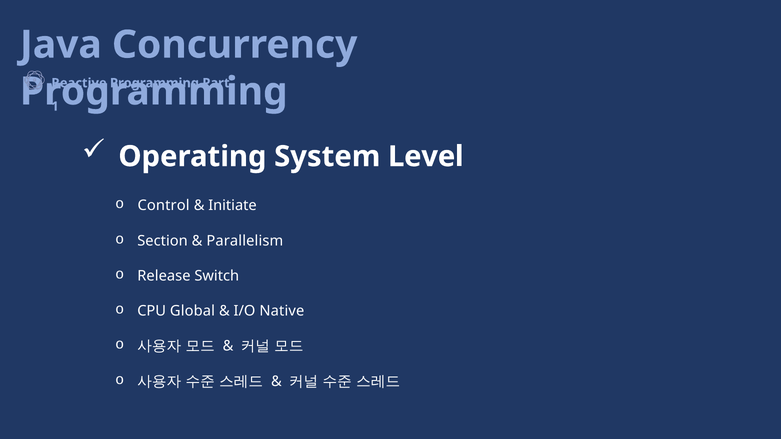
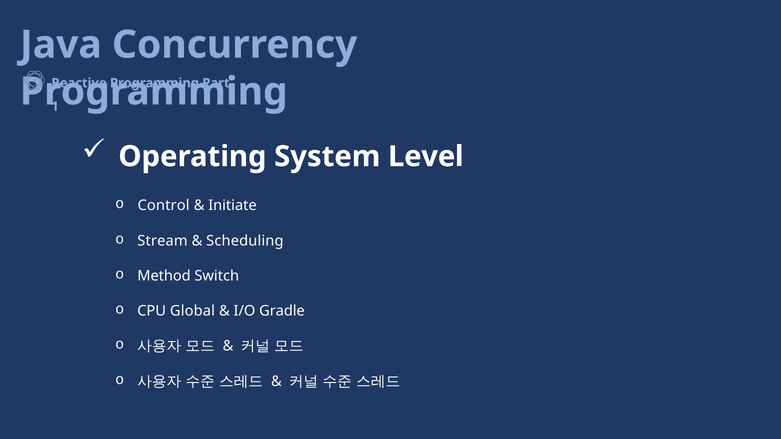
Section: Section -> Stream
Parallelism: Parallelism -> Scheduling
Release: Release -> Method
Native: Native -> Gradle
